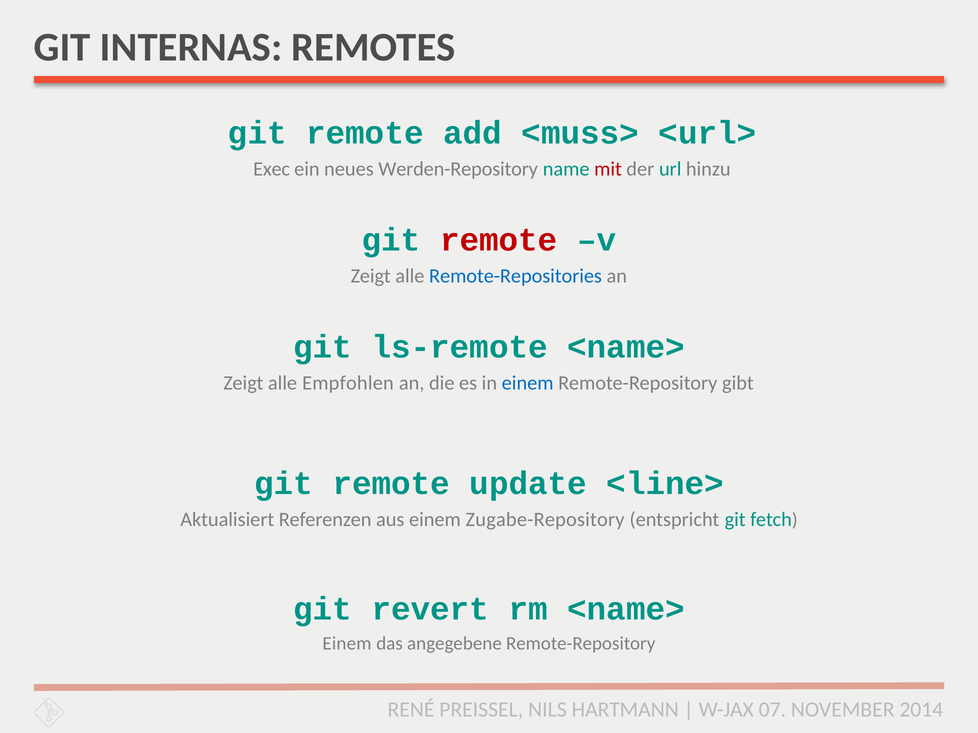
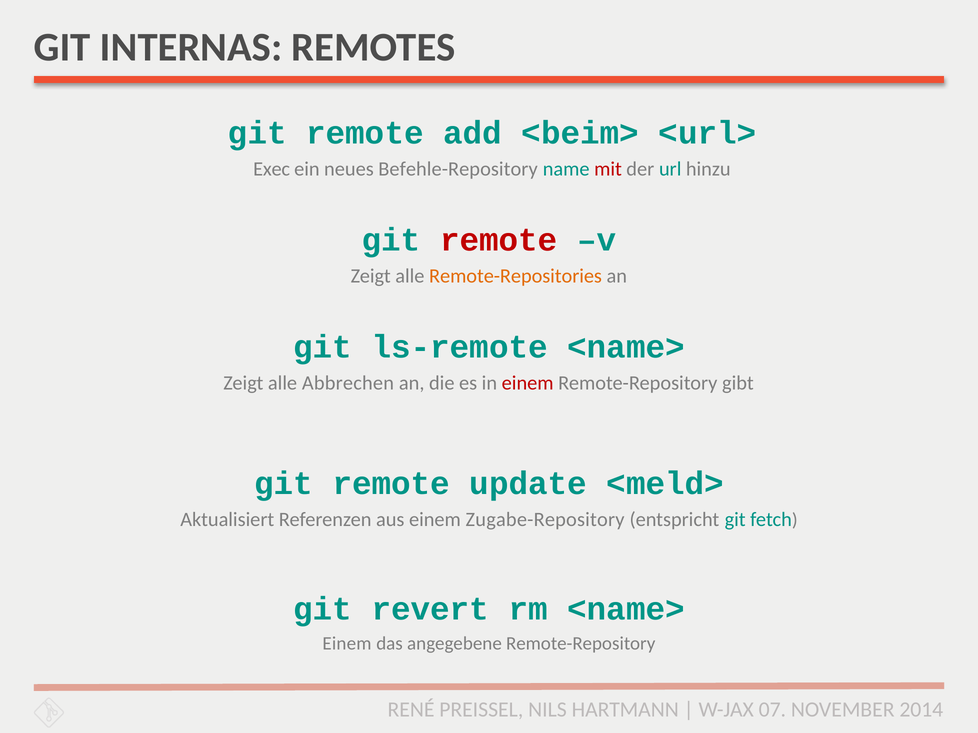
<muss>: <muss> -> <beim>
Werden-Repository: Werden-Repository -> Befehle-Repository
Remote-Repositories colour: blue -> orange
Empfohlen: Empfohlen -> Abbrechen
einem at (528, 383) colour: blue -> red
<line>: <line> -> <meld>
